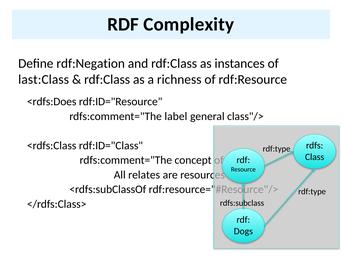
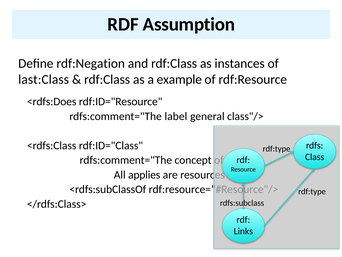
Complexity: Complexity -> Assumption
richness: richness -> example
relates: relates -> applies
Dogs: Dogs -> Links
